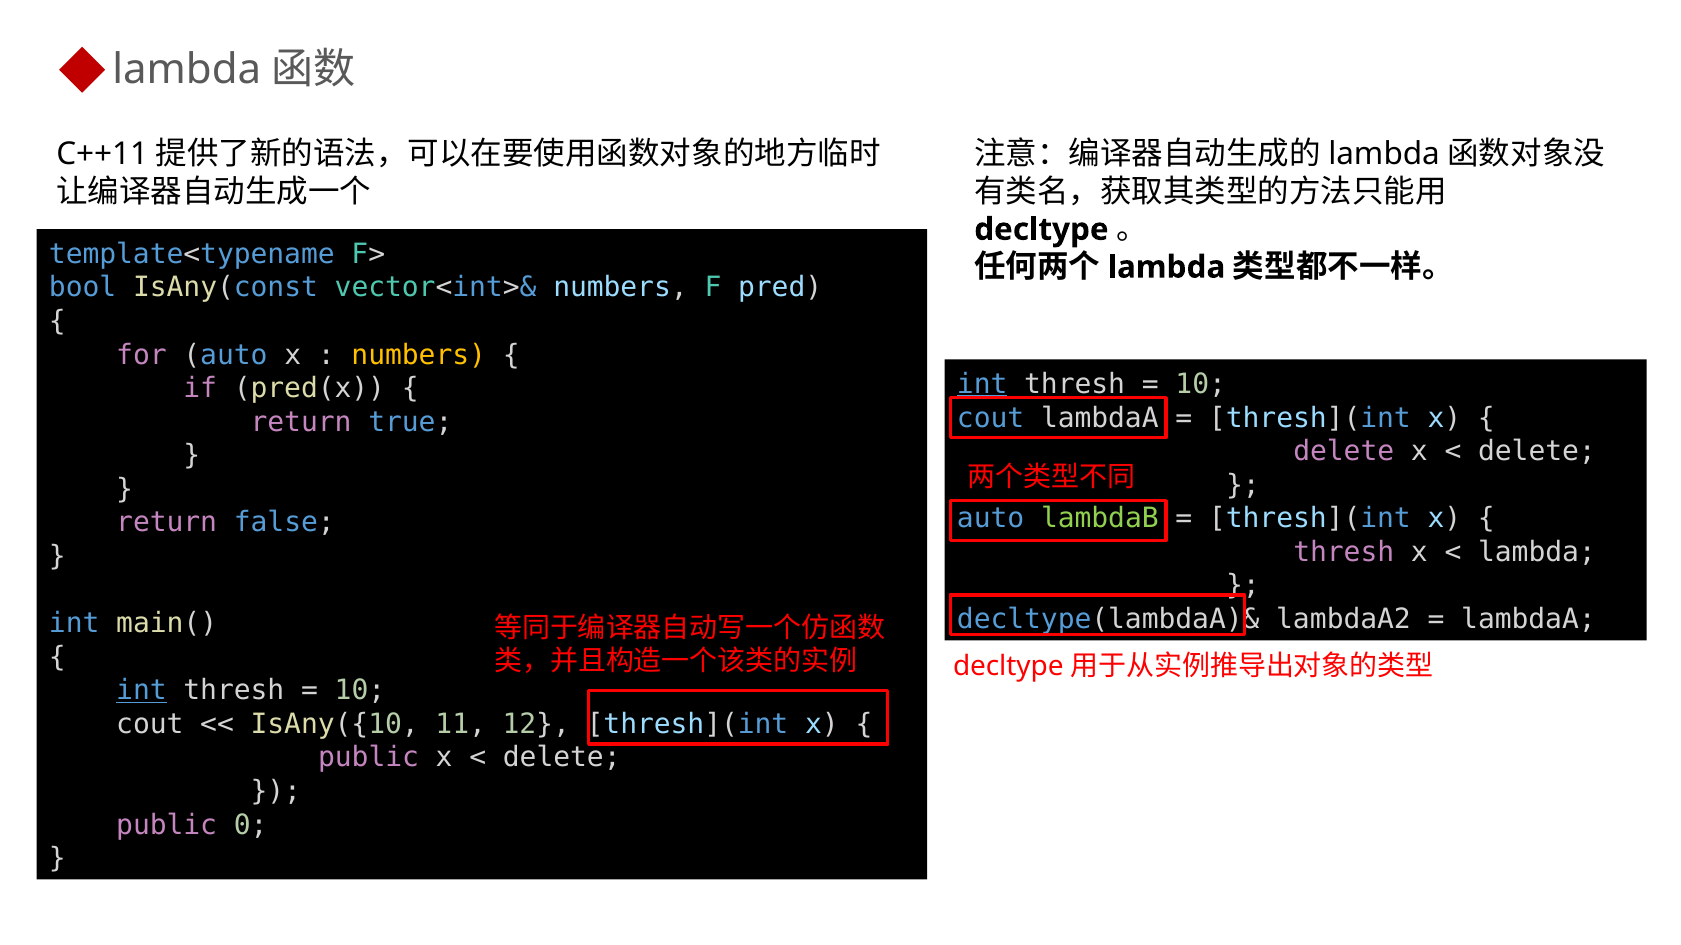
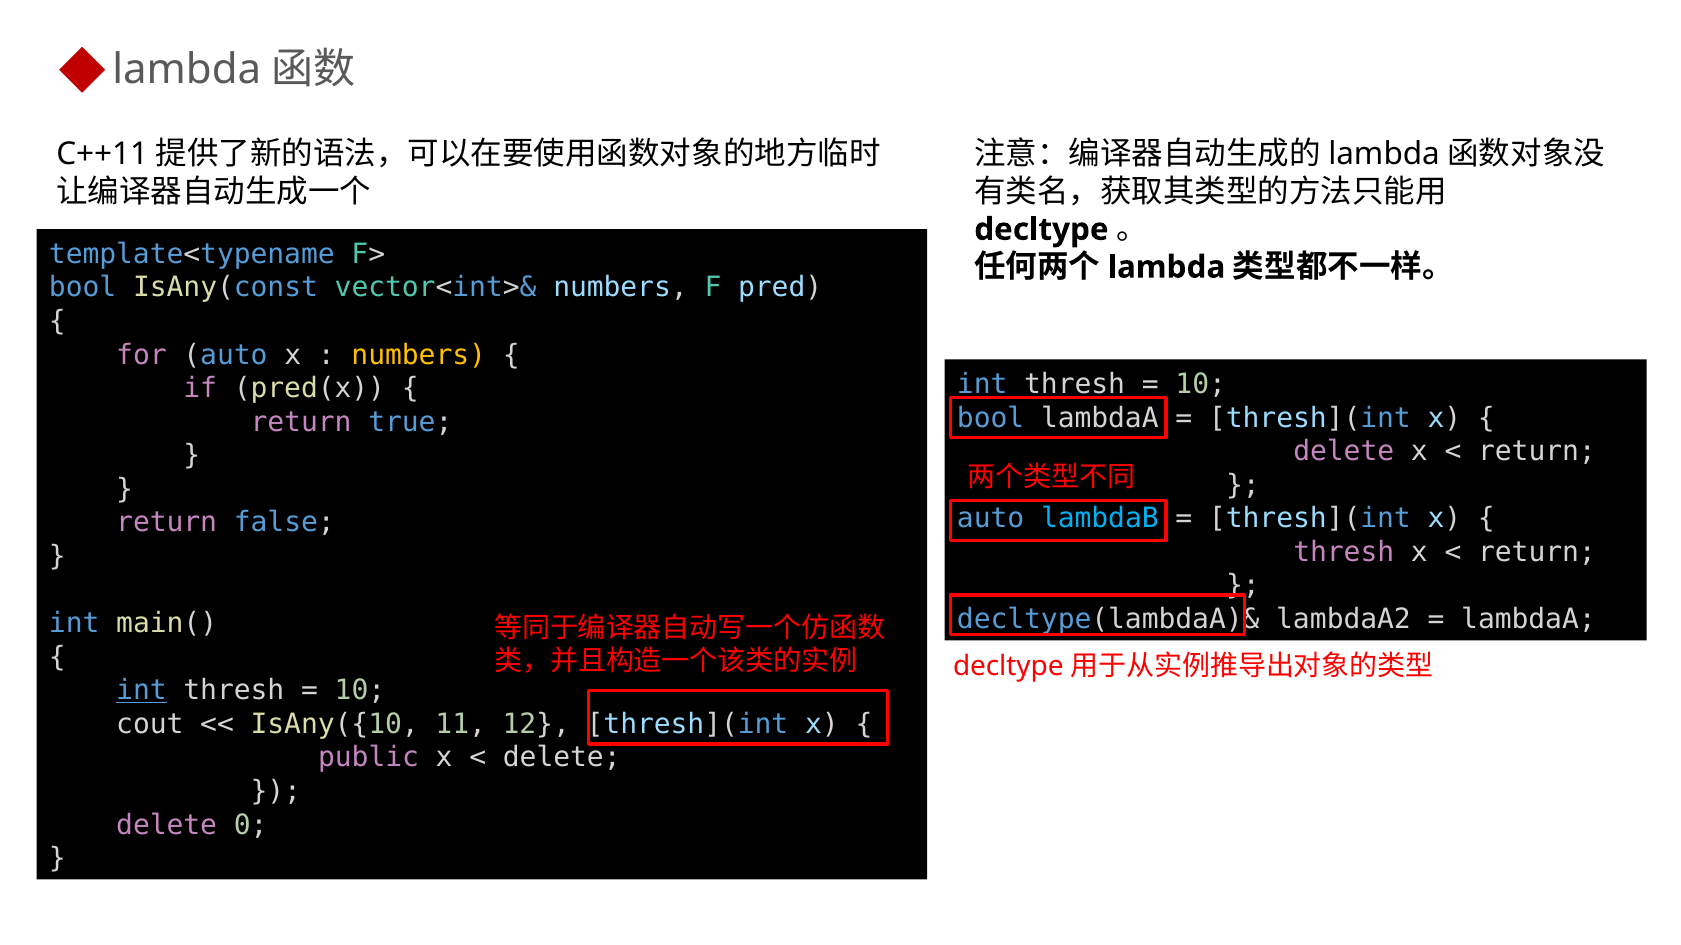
int at (982, 384) underline: present -> none
cout at (991, 418): cout -> bool
delete at (1537, 452): delete -> return
lambdaB colour: light green -> light blue
lambda at (1537, 552): lambda -> return
public at (167, 825): public -> delete
